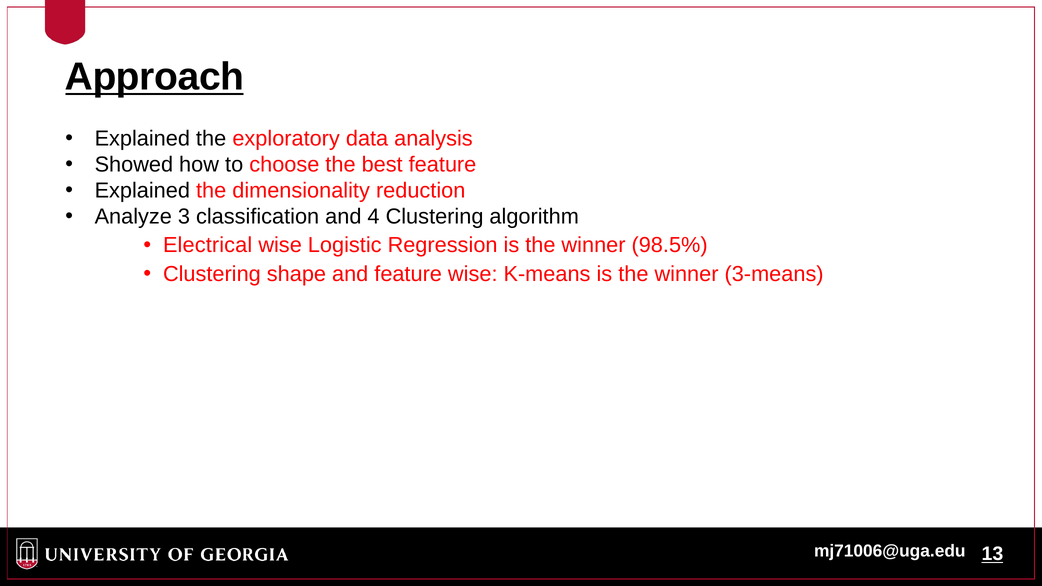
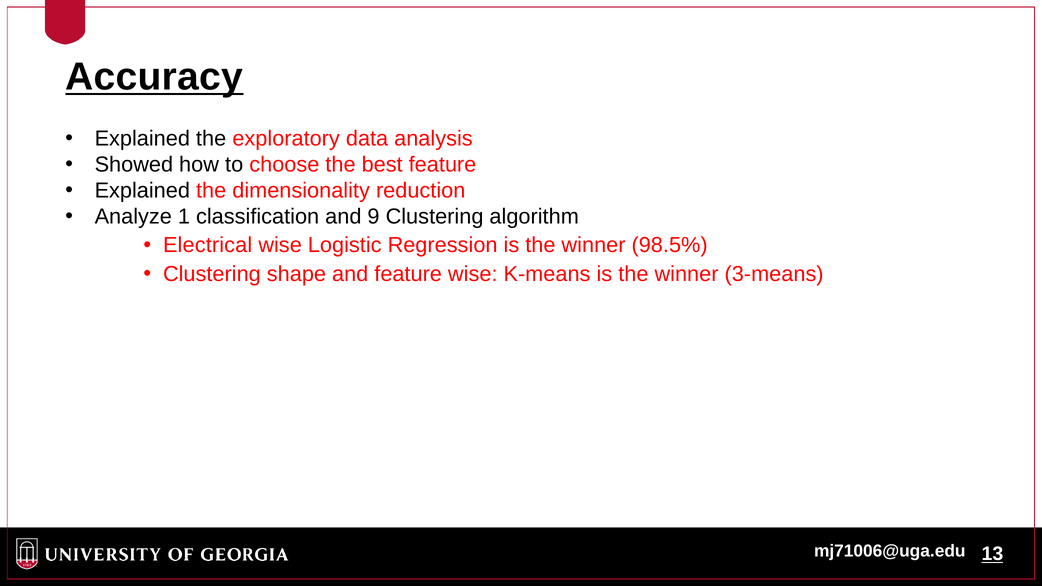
Approach: Approach -> Accuracy
3: 3 -> 1
4: 4 -> 9
